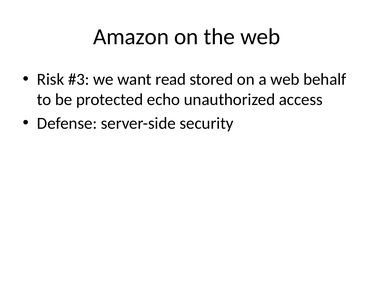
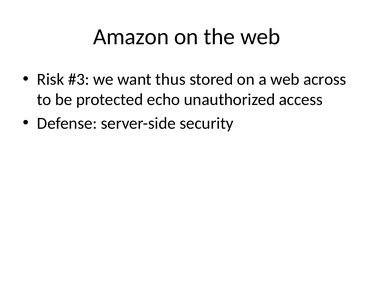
read: read -> thus
behalf: behalf -> across
